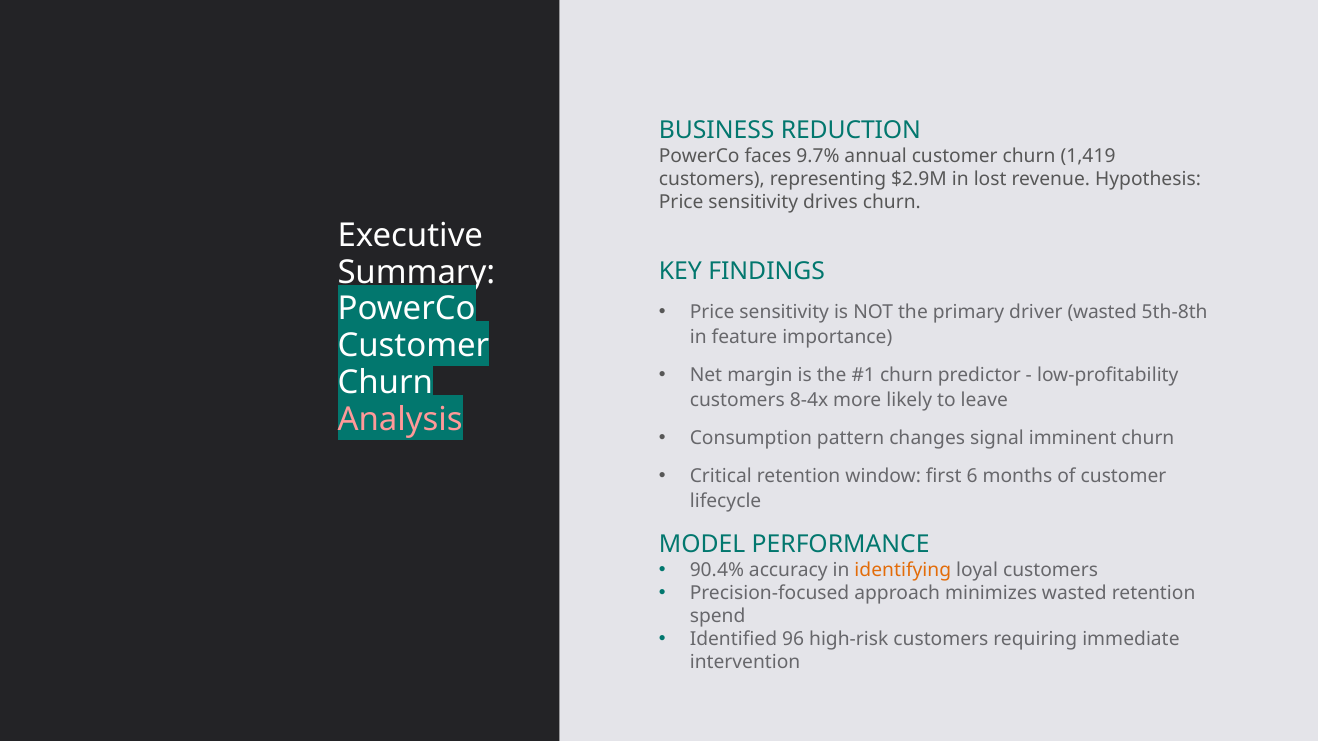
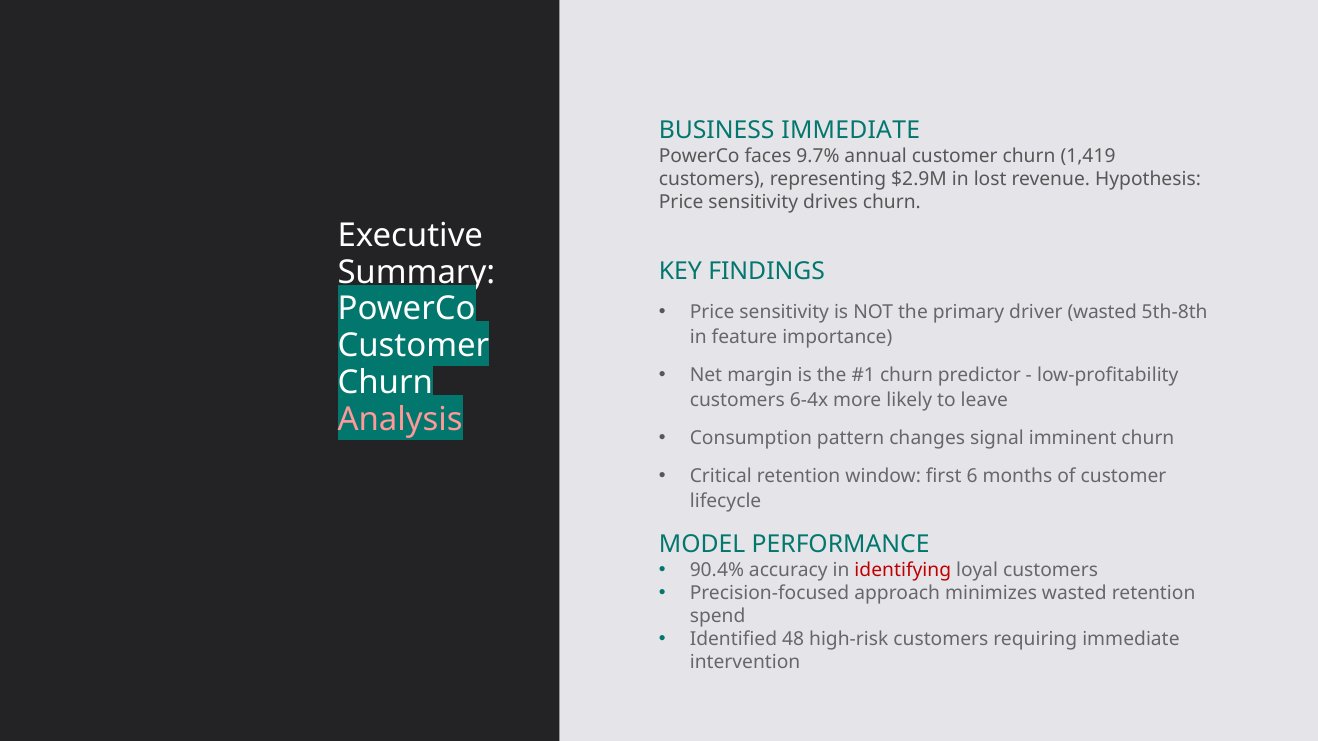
BUSINESS REDUCTION: REDUCTION -> IMMEDIATE
8-4x: 8-4x -> 6-4x
identifying colour: orange -> red
96: 96 -> 48
